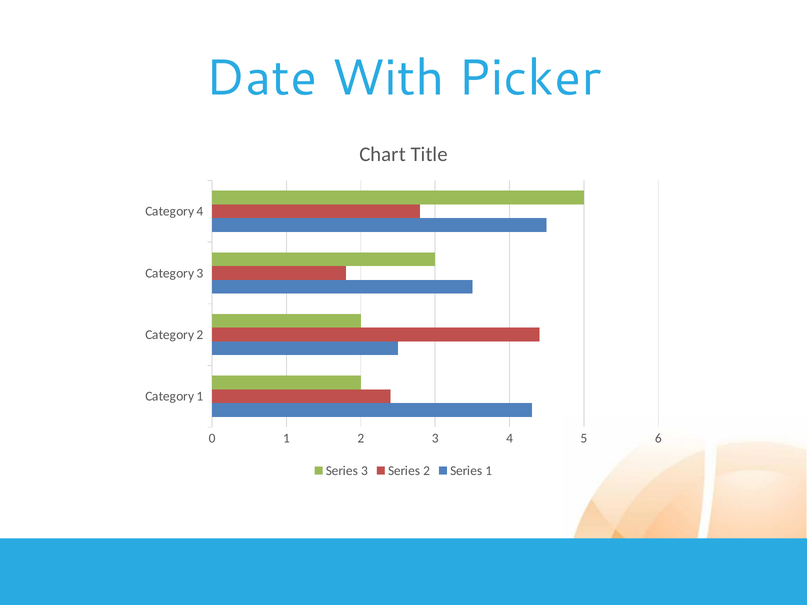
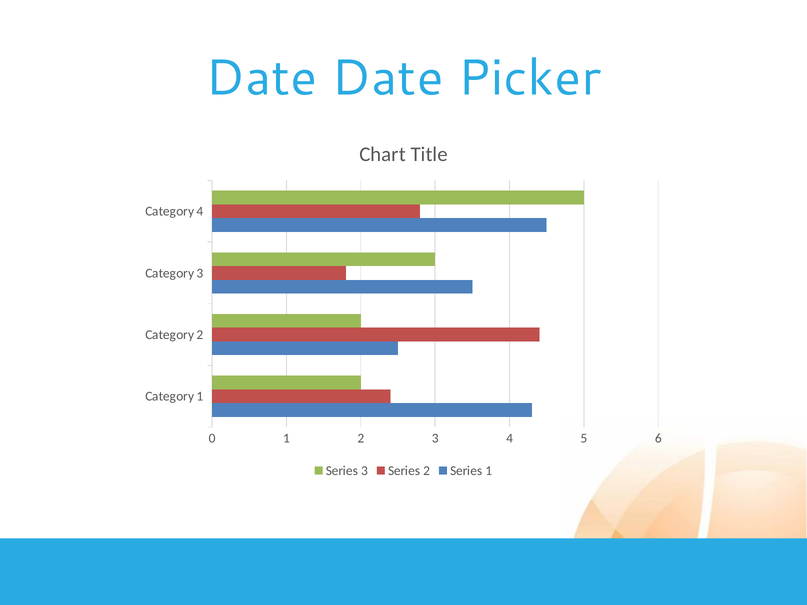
Date With: With -> Date
